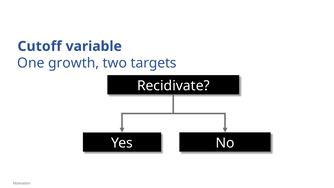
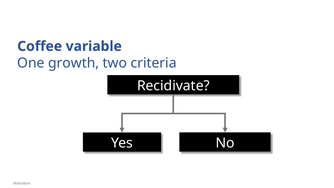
Cutoff: Cutoff -> Coffee
targets: targets -> criteria
